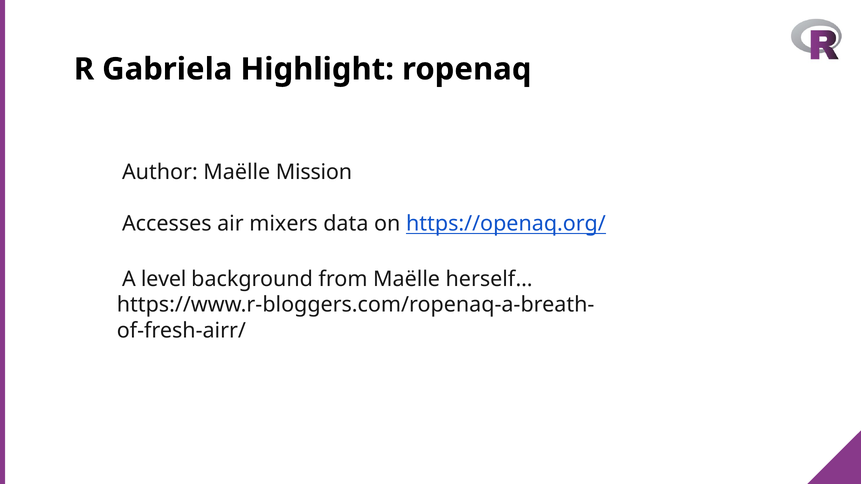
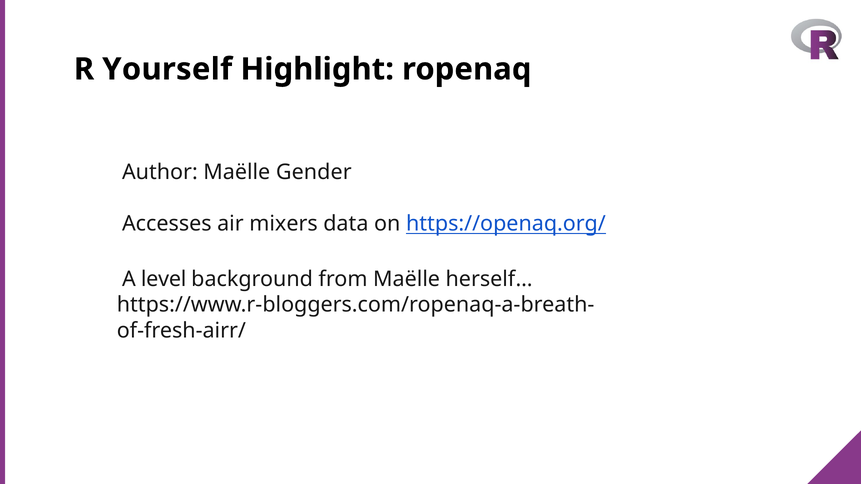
Gabriela: Gabriela -> Yourself
Mission: Mission -> Gender
